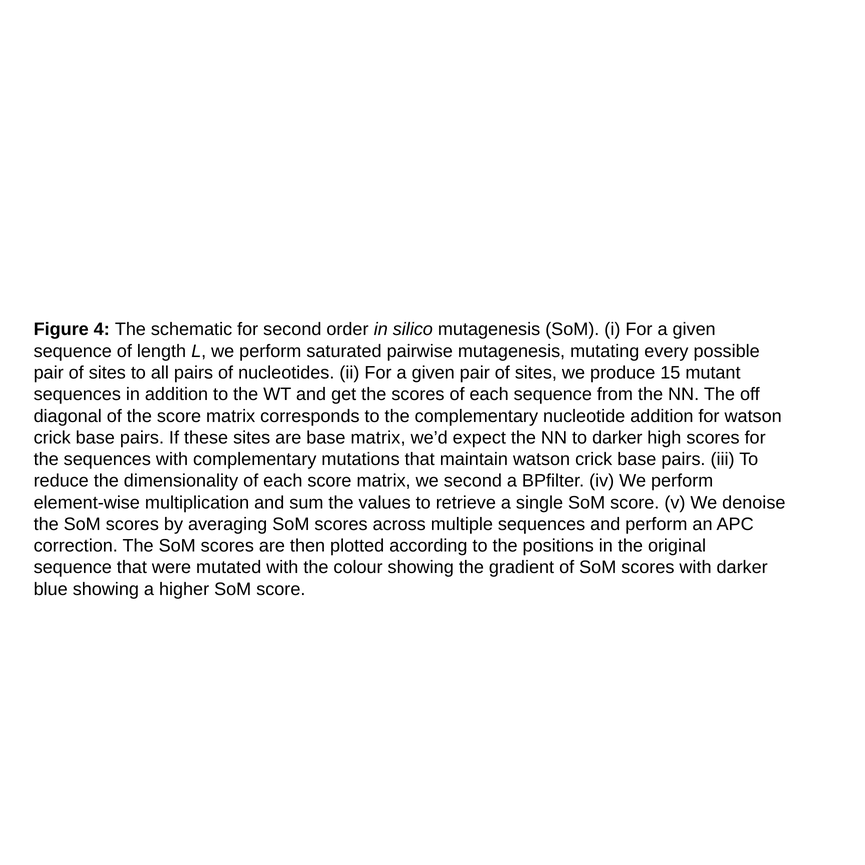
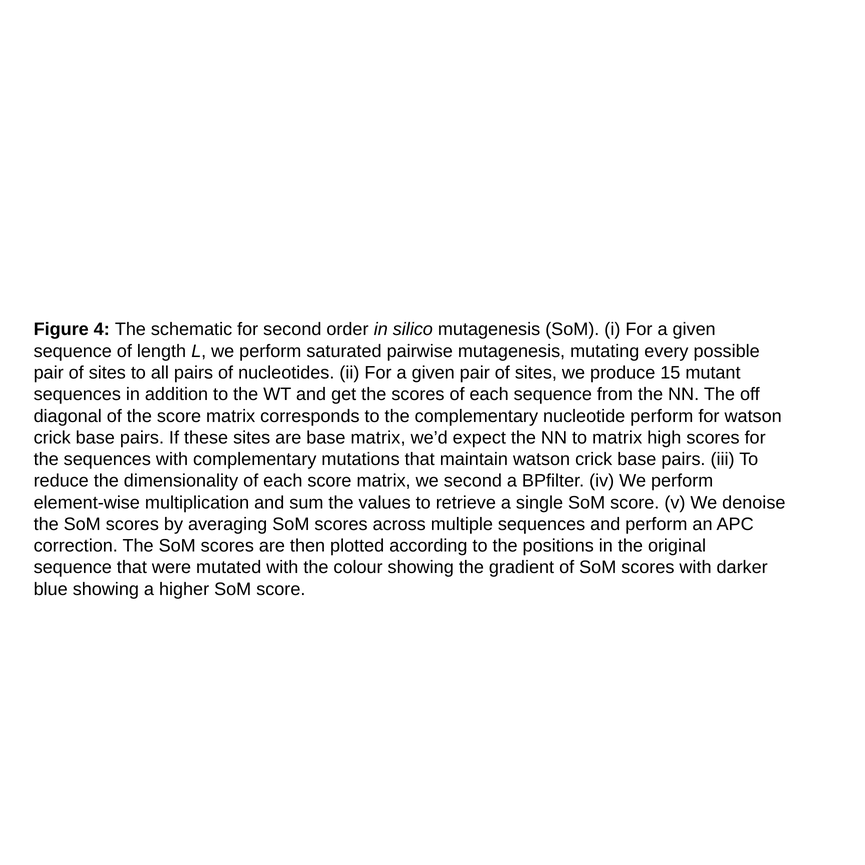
nucleotide addition: addition -> perform
to darker: darker -> matrix
